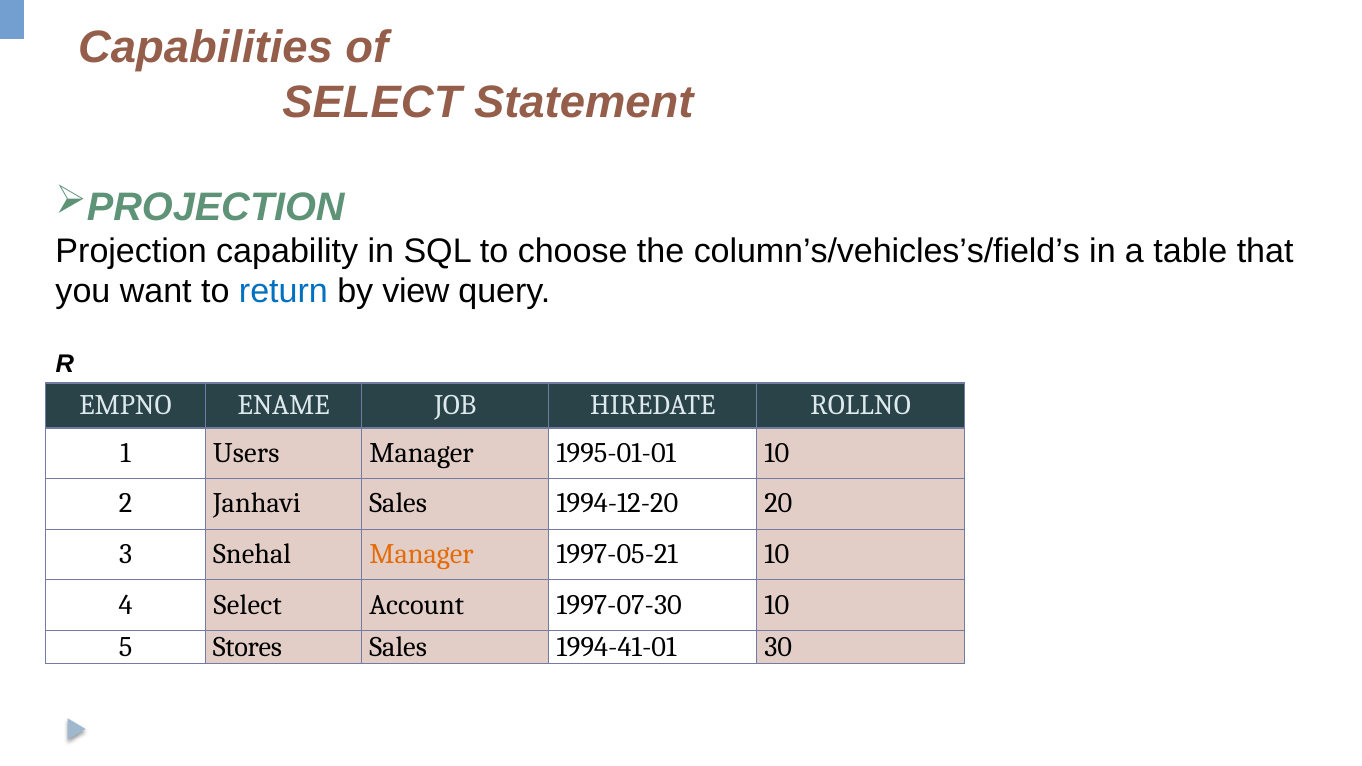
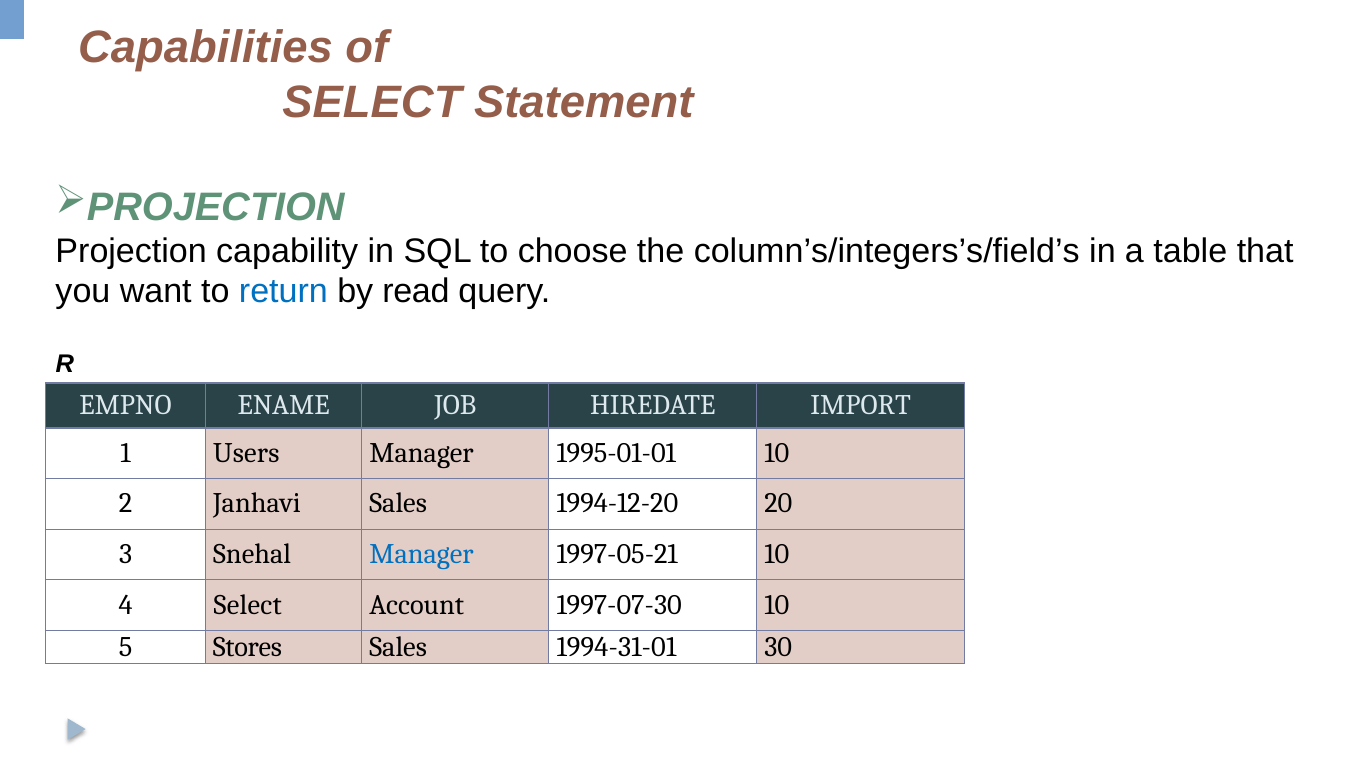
column’s/vehicles’s/field’s: column’s/vehicles’s/field’s -> column’s/integers’s/field’s
view: view -> read
ROLLNO: ROLLNO -> IMPORT
Manager at (422, 554) colour: orange -> blue
1994-41-01: 1994-41-01 -> 1994-31-01
